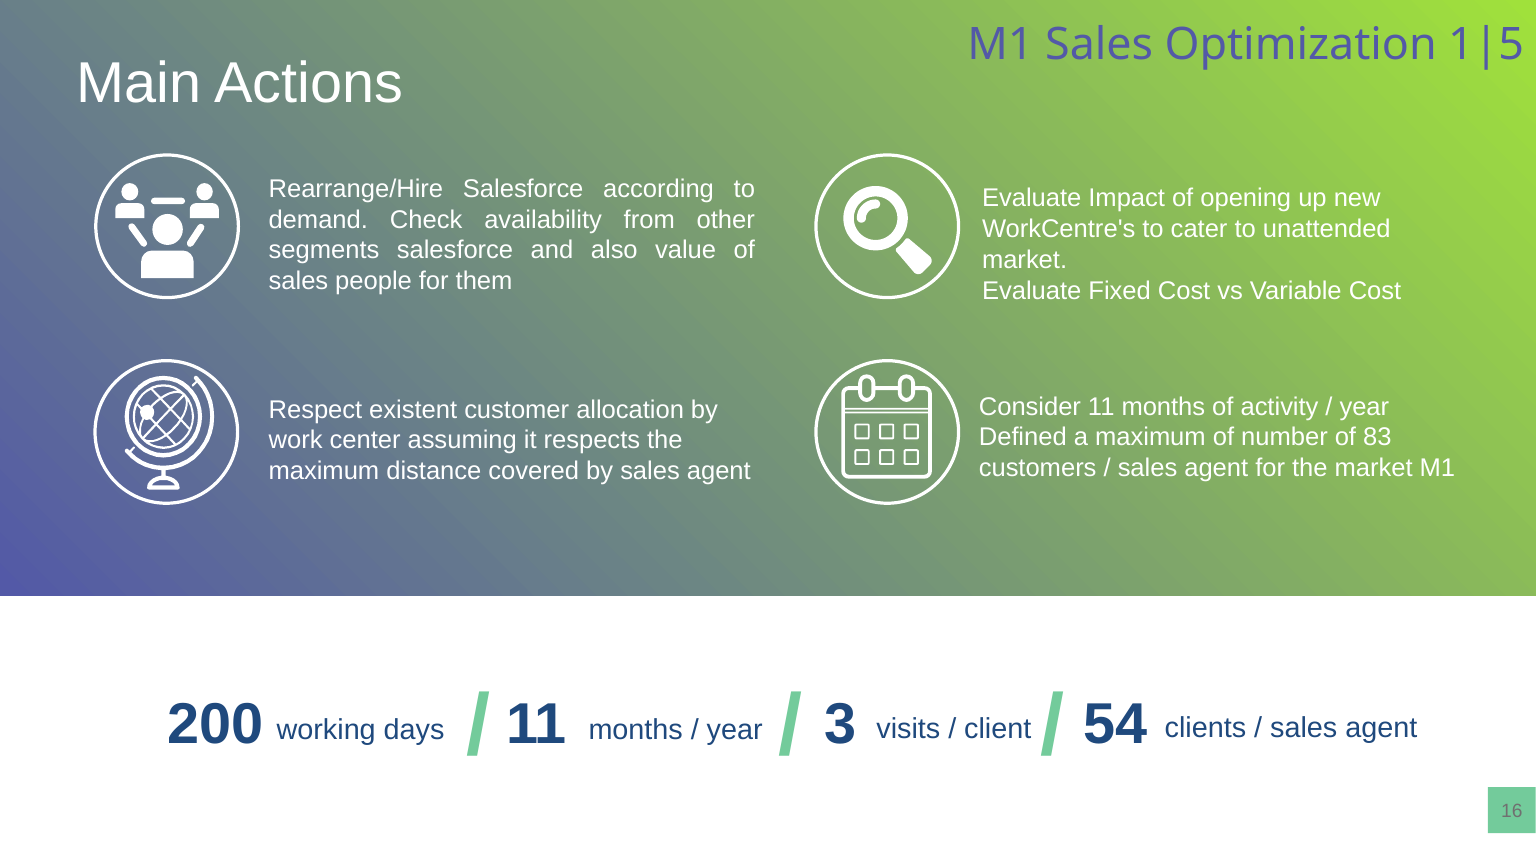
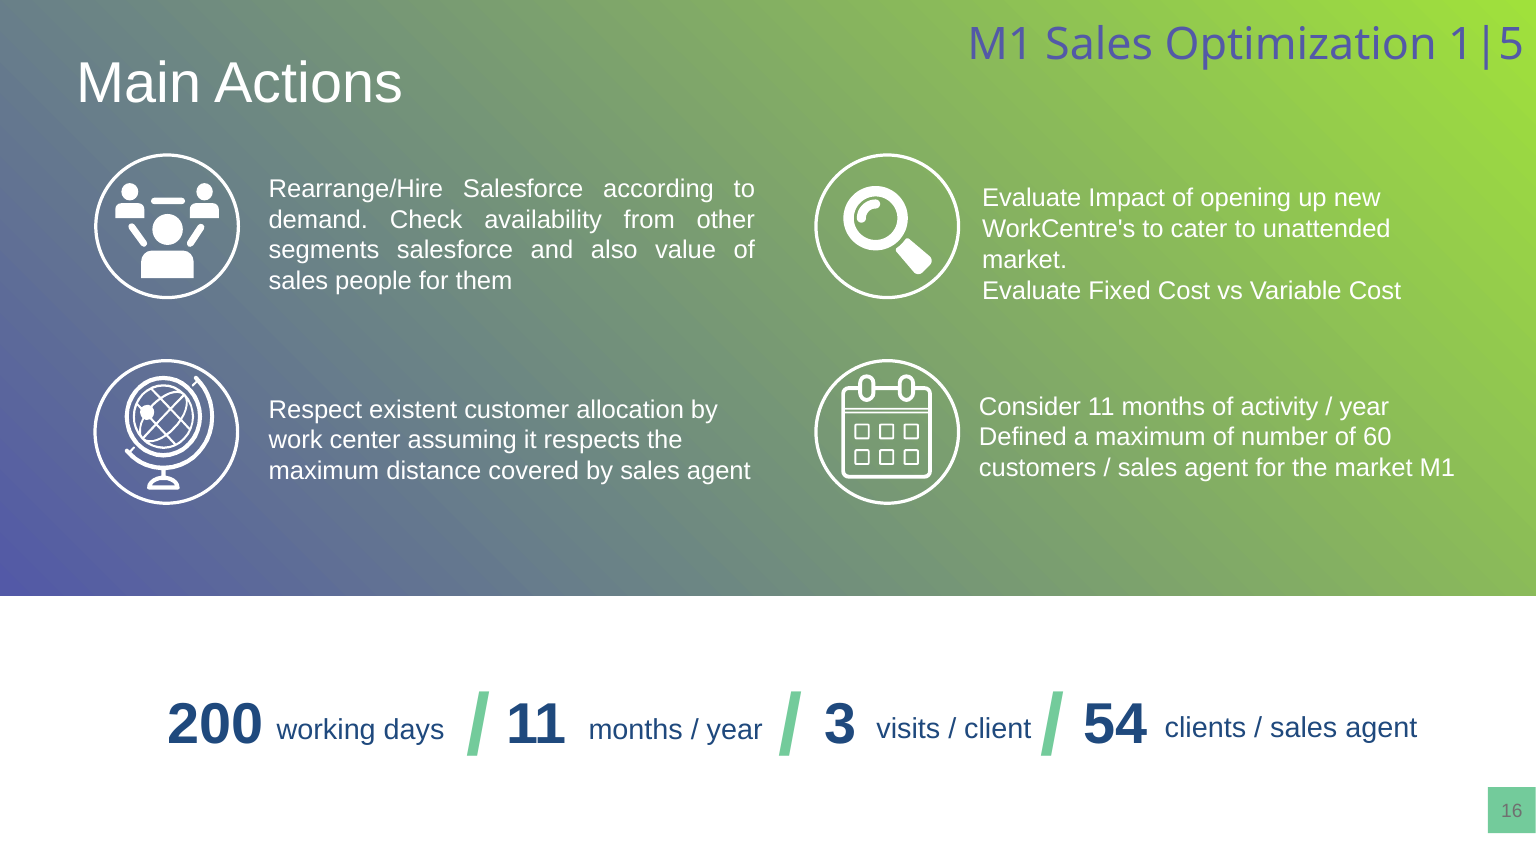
83: 83 -> 60
